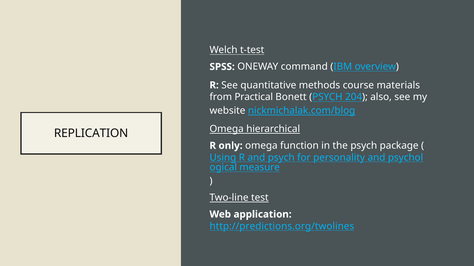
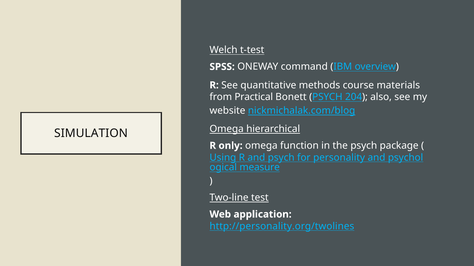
REPLICATION: REPLICATION -> SIMULATION
http://predictions.org/twolines: http://predictions.org/twolines -> http://personality.org/twolines
